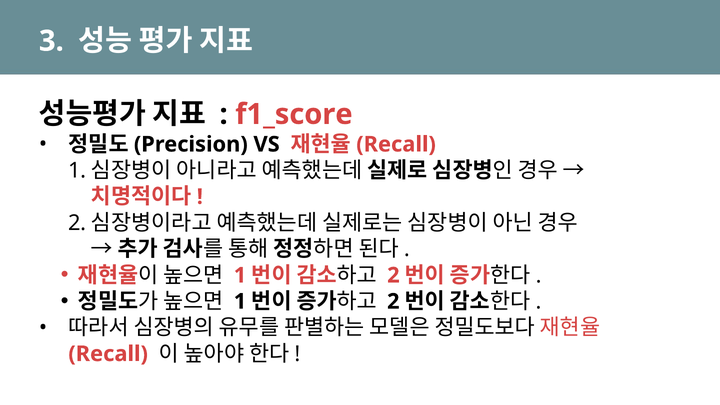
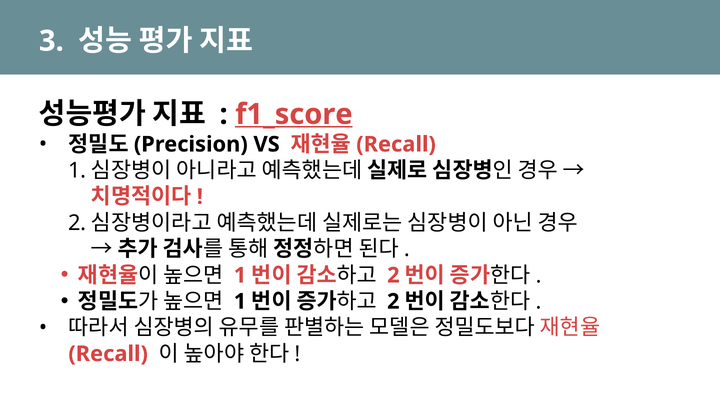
f1_score underline: none -> present
